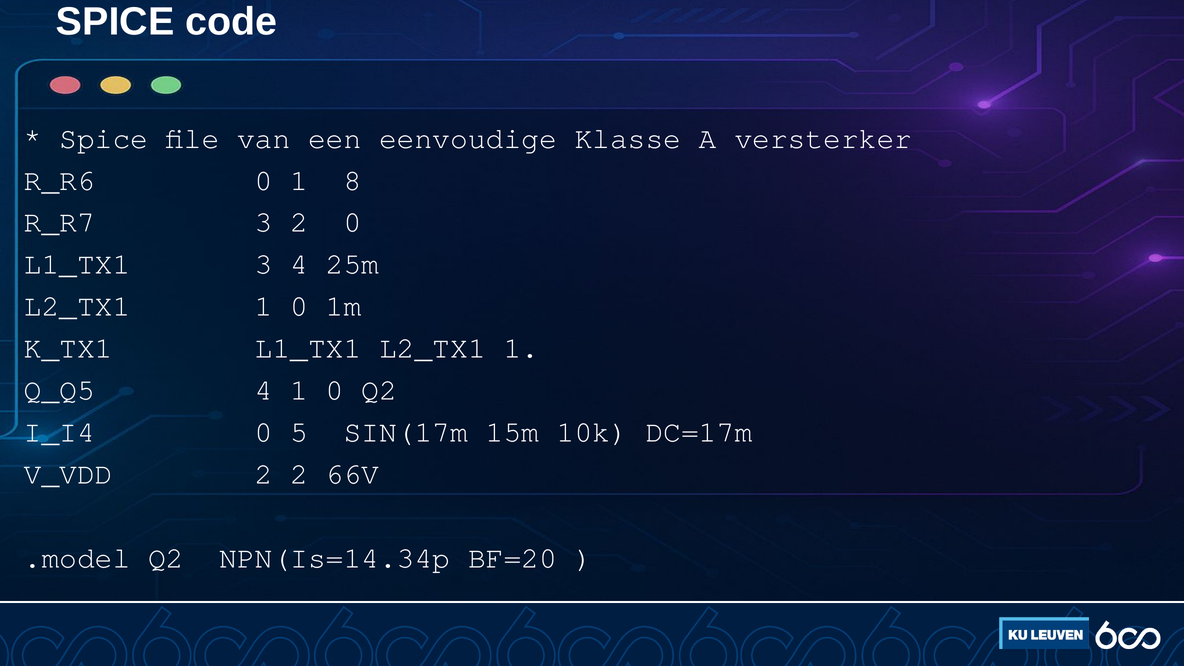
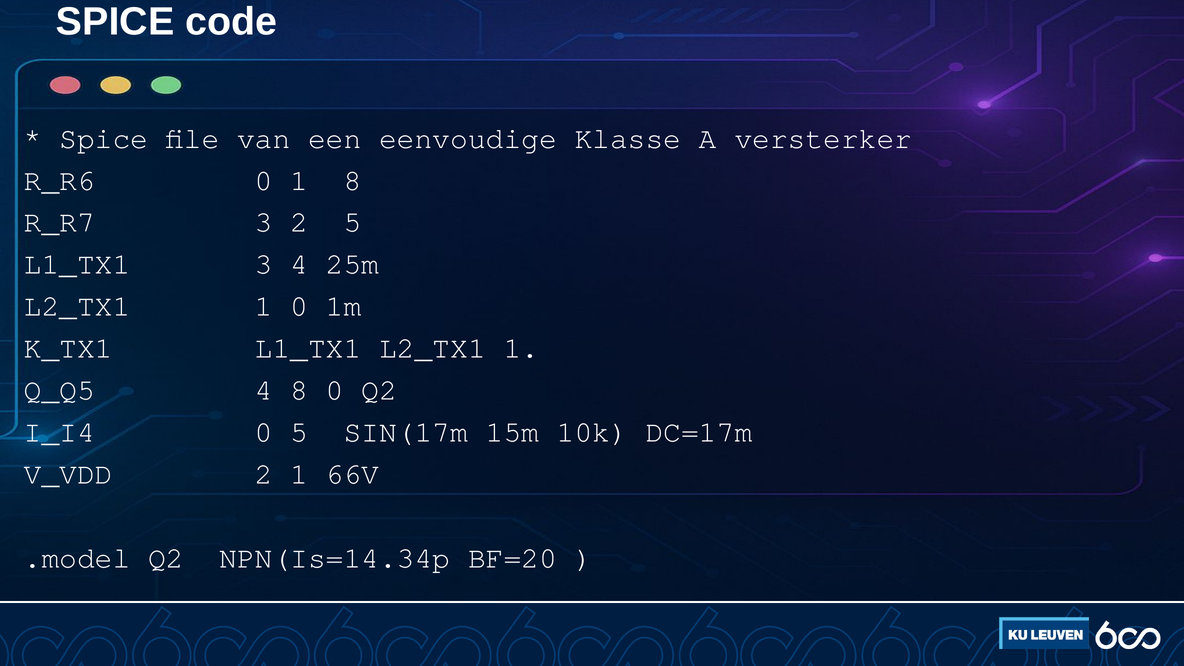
2 0: 0 -> 5
4 1: 1 -> 8
2 2: 2 -> 1
